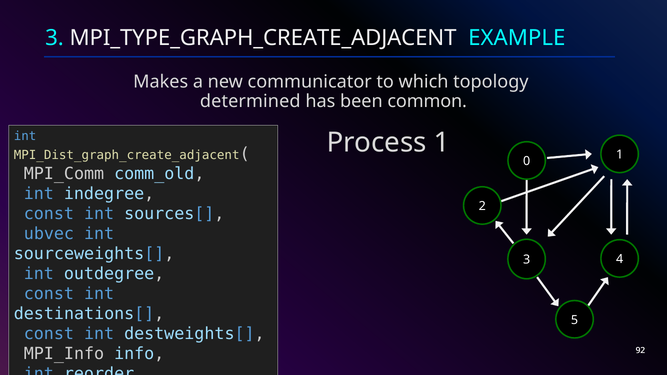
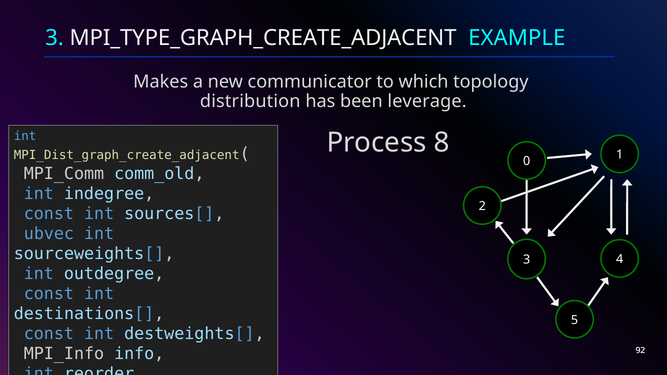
determined: determined -> distribution
common: common -> leverage
Process 1: 1 -> 8
